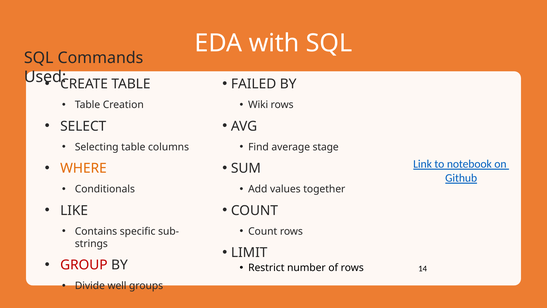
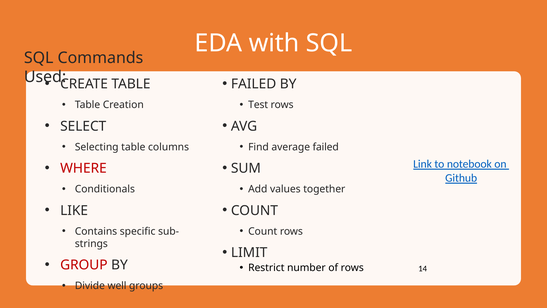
Wiki: Wiki -> Test
average stage: stage -> failed
WHERE colour: orange -> red
